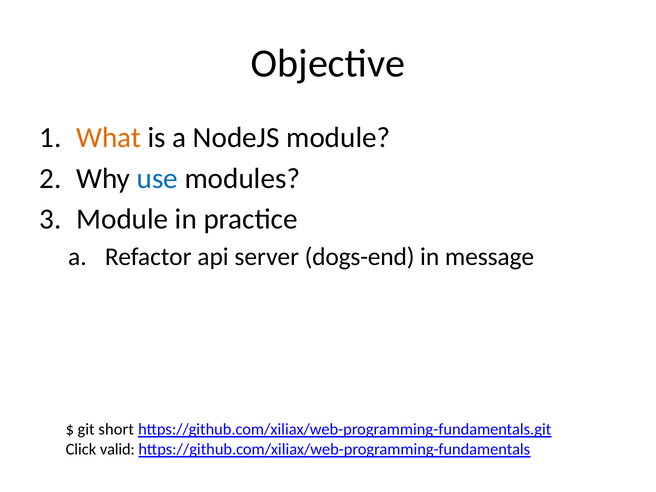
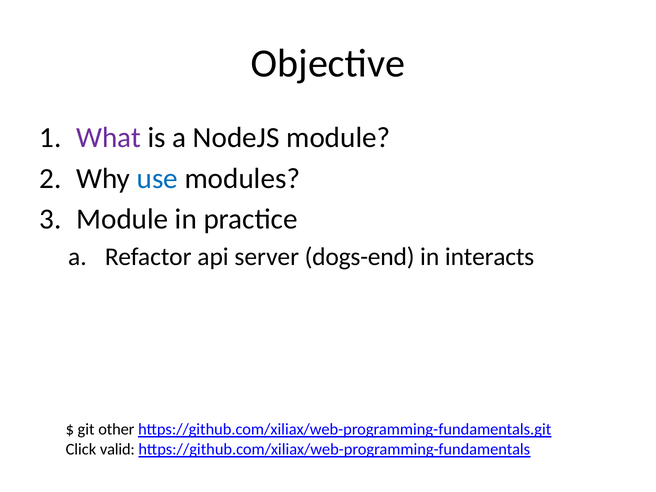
What colour: orange -> purple
message: message -> interacts
short: short -> other
